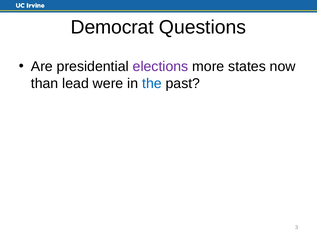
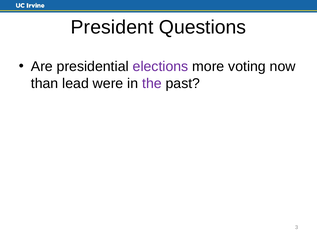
Democrat: Democrat -> President
states: states -> voting
the colour: blue -> purple
